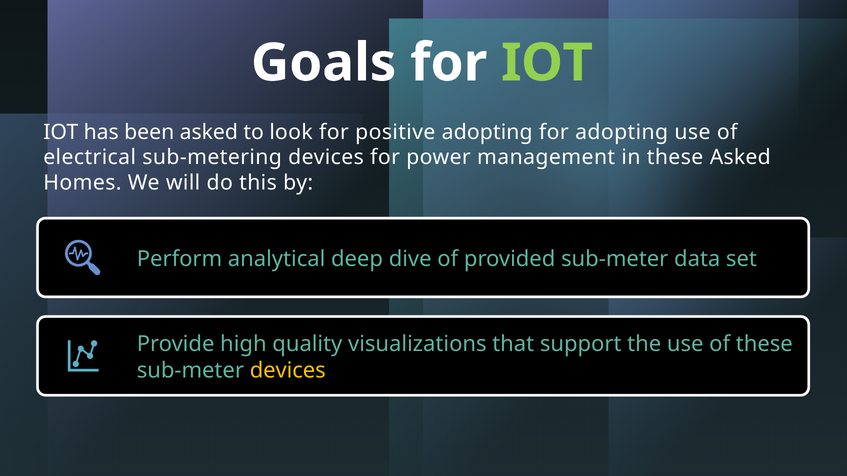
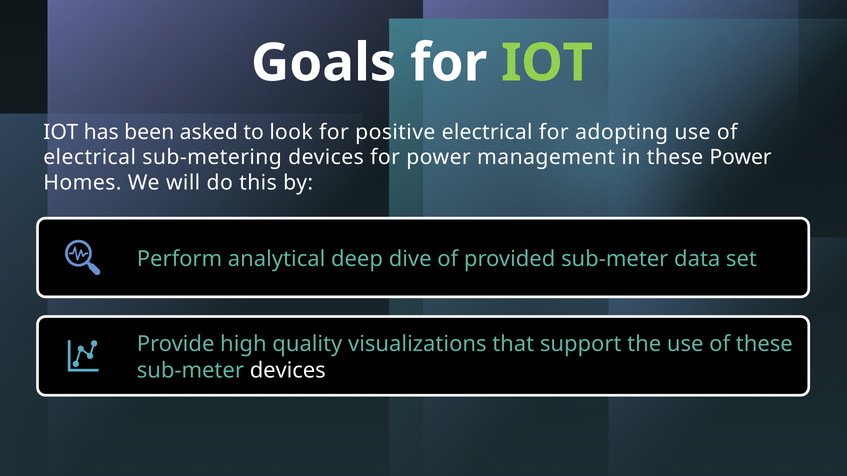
positive adopting: adopting -> electrical
these Asked: Asked -> Power
devices at (288, 371) colour: yellow -> white
